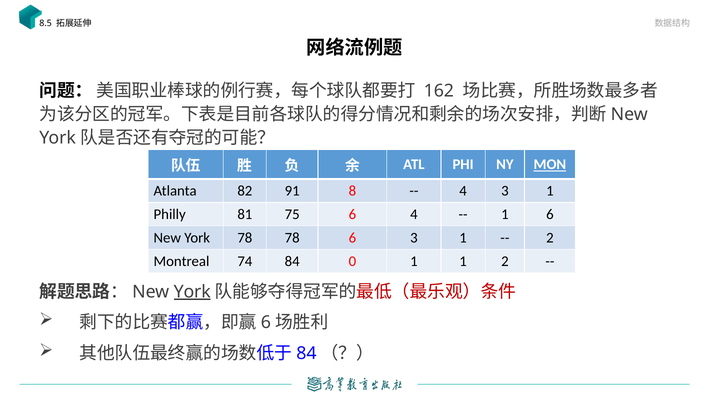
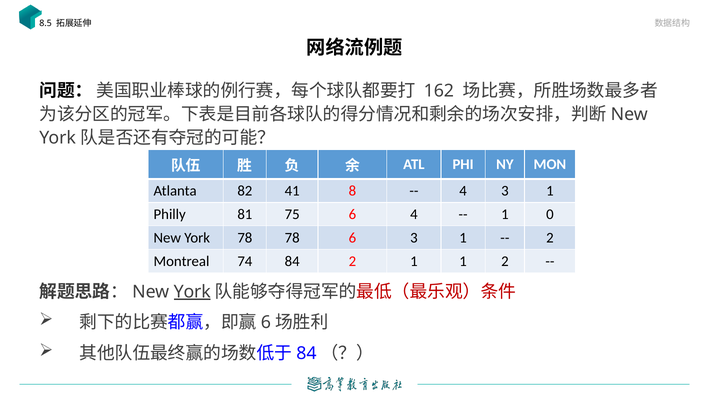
MON underline: present -> none
91: 91 -> 41
1 6: 6 -> 0
84 0: 0 -> 2
